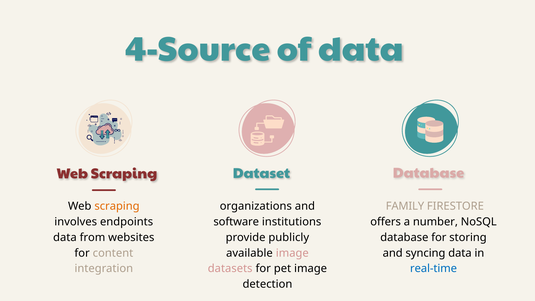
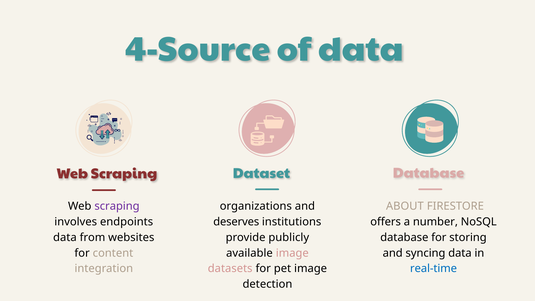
scraping at (117, 206) colour: orange -> purple
FAMILY: FAMILY -> ABOUT
software: software -> deserves
